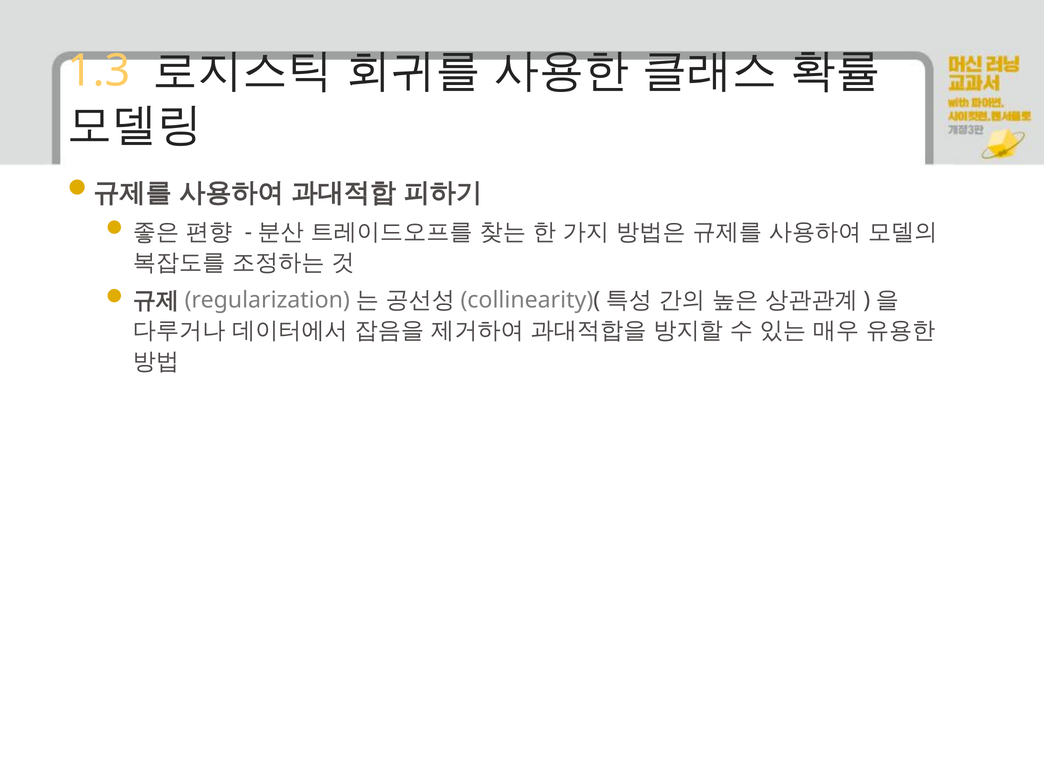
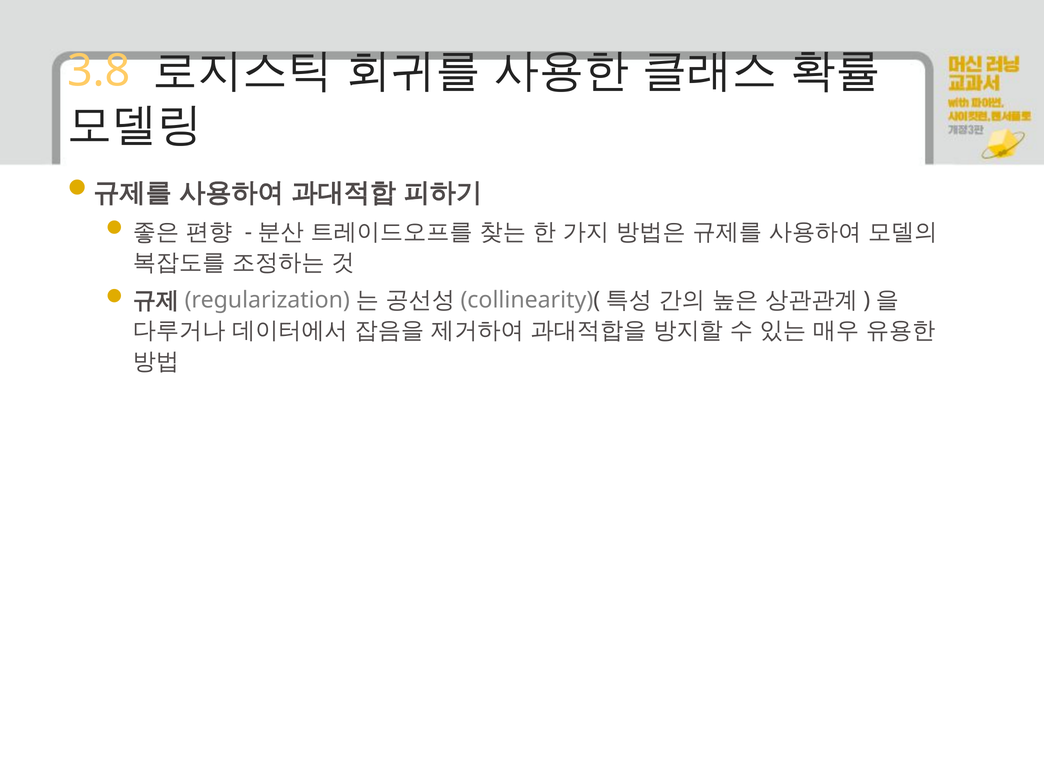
1.3: 1.3 -> 3.8
